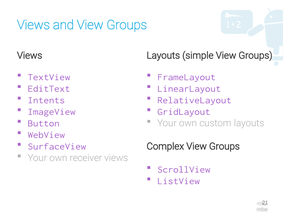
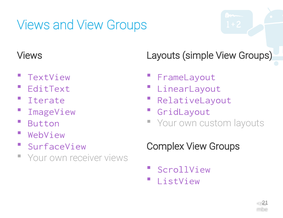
Intents: Intents -> Iterate
